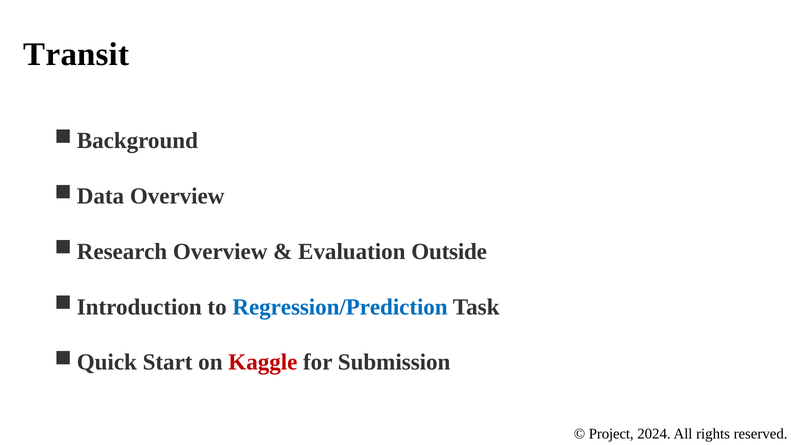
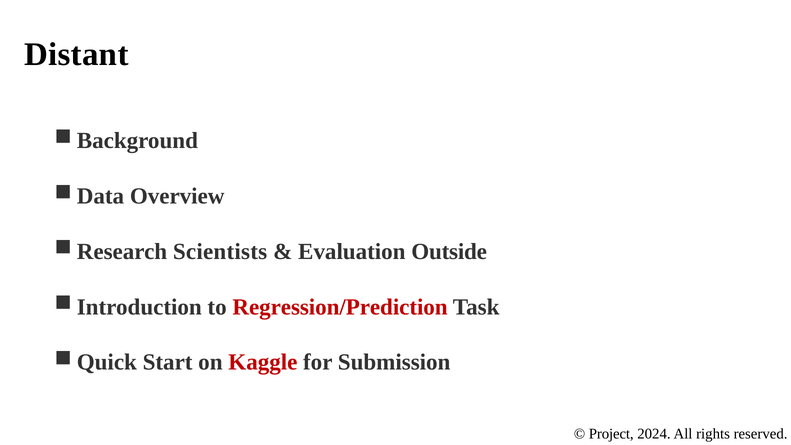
Transit: Transit -> Distant
Overview at (220, 251): Overview -> Scientists
Regression/Prediction colour: blue -> red
